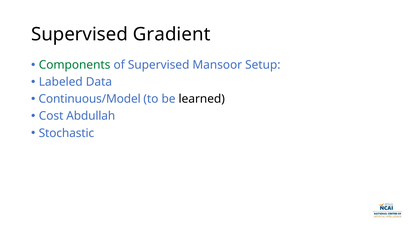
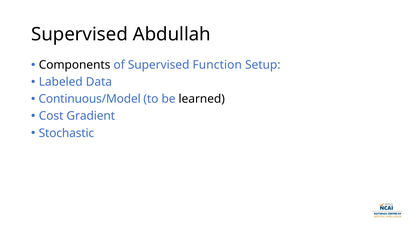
Gradient: Gradient -> Abdullah
Components colour: green -> black
Mansoor: Mansoor -> Function
Abdullah: Abdullah -> Gradient
